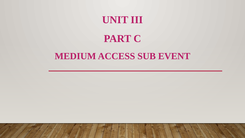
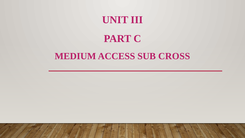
EVENT: EVENT -> CROSS
